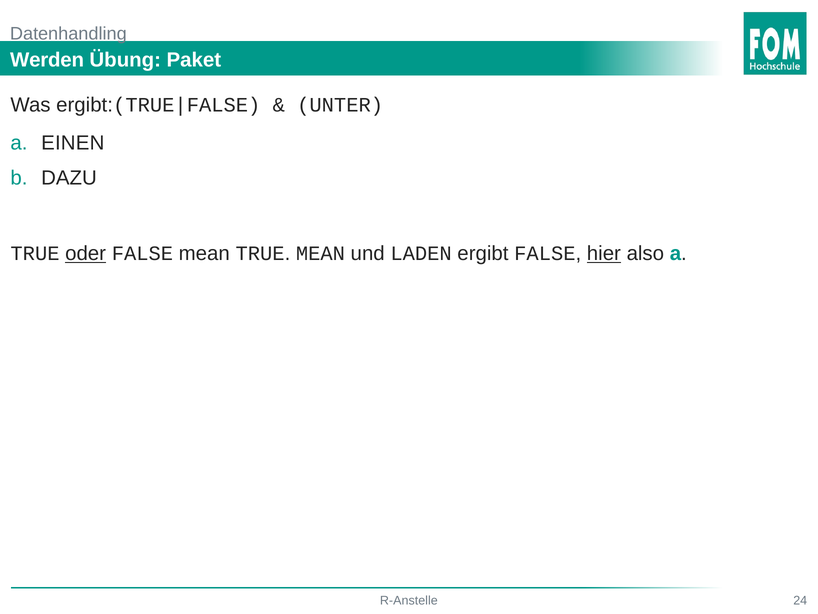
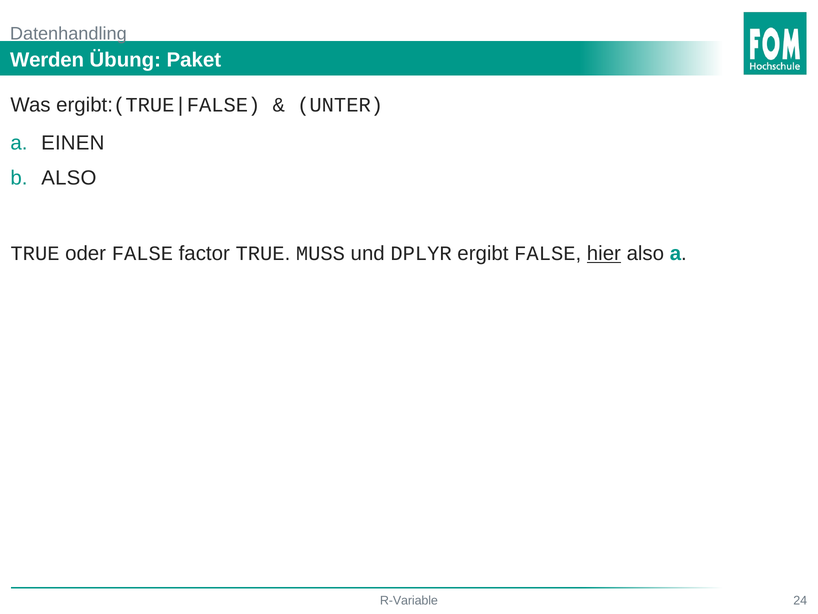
DAZU at (69, 178): DAZU -> ALSO
oder underline: present -> none
FALSE mean: mean -> factor
TRUE MEAN: MEAN -> MUSS
LADEN: LADEN -> DPLYR
R-Anstelle: R-Anstelle -> R-Variable
